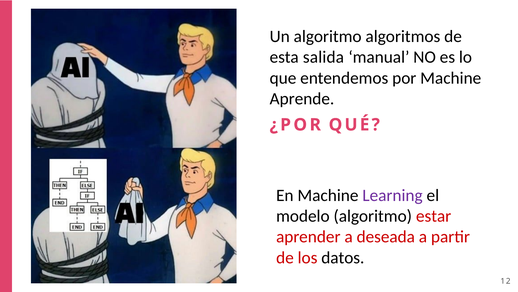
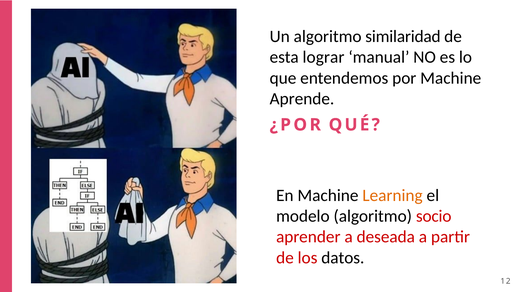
algoritmos: algoritmos -> similaridad
salida: salida -> lograr
Learning colour: purple -> orange
estar: estar -> socio
